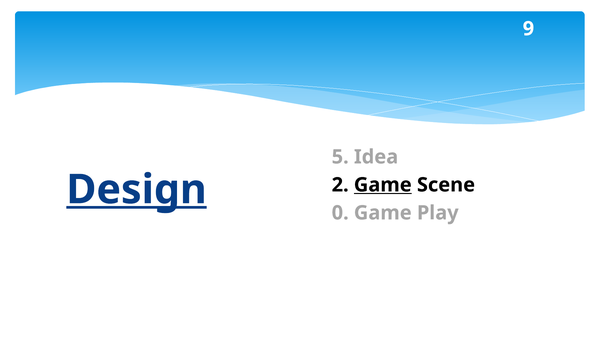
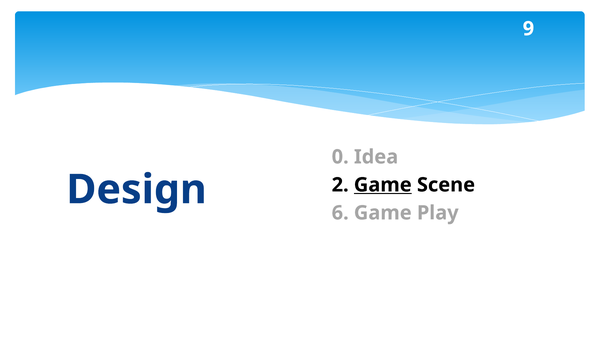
5: 5 -> 0
Design underline: present -> none
0: 0 -> 6
